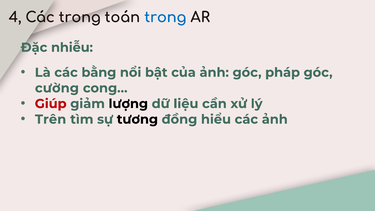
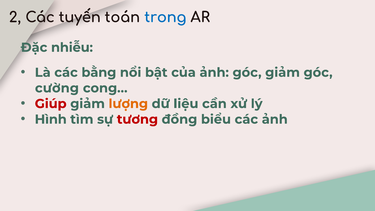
4: 4 -> 2
Các trong: trong -> tuyến
góc pháp: pháp -> giảm
lượng colour: black -> orange
Trên: Trên -> Hình
tương colour: black -> red
hiểu: hiểu -> biểu
